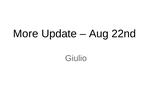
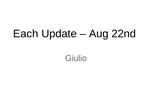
More: More -> Each
